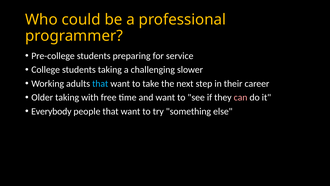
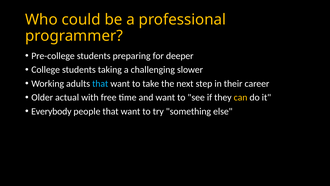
service: service -> deeper
Older taking: taking -> actual
can colour: pink -> yellow
